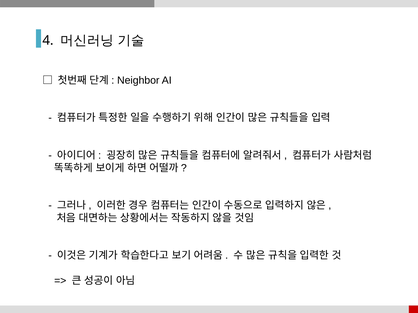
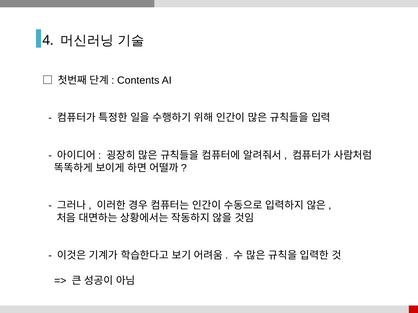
Neighbor: Neighbor -> Contents
